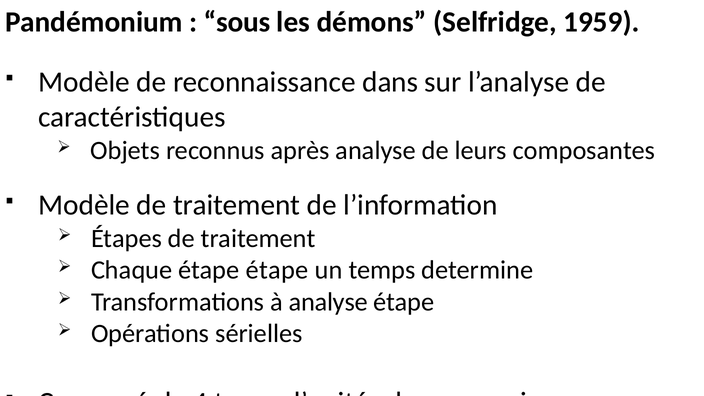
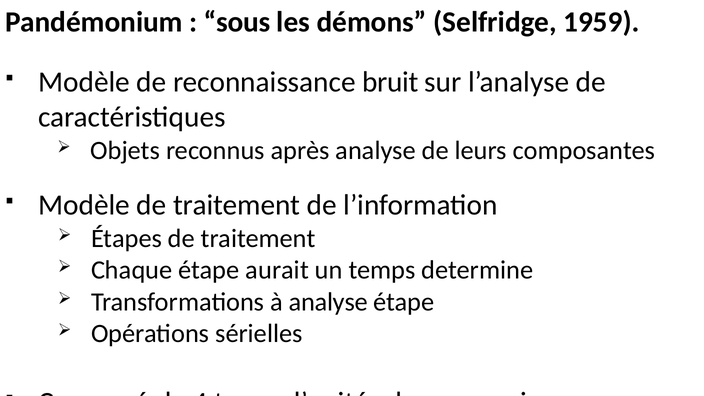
dans: dans -> bruit
étape étape: étape -> aurait
